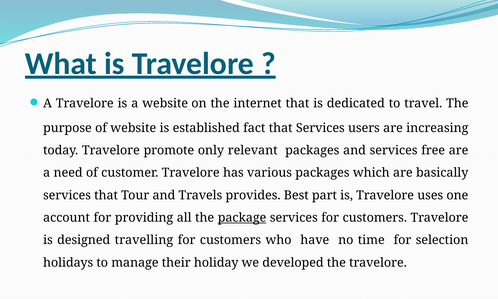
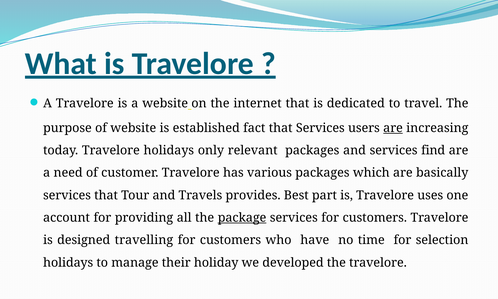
are at (393, 128) underline: none -> present
Travelore promote: promote -> holidays
free: free -> find
